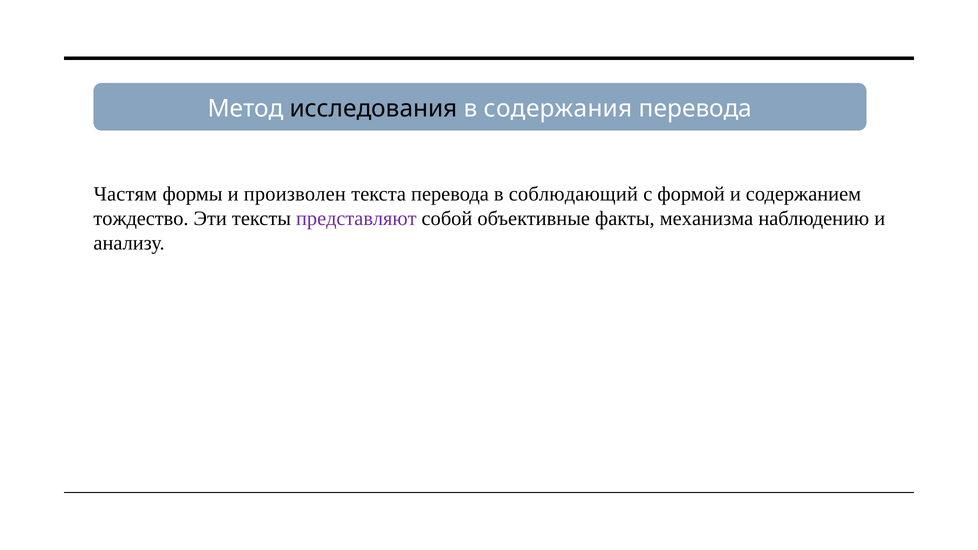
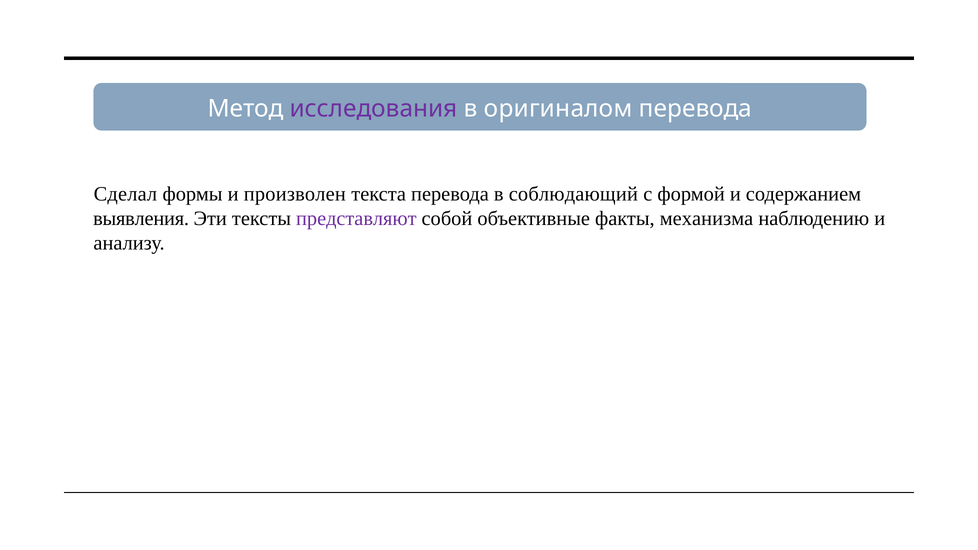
исследования colour: black -> purple
содержания: содержания -> оригиналом
Частям: Частям -> Сделал
тождество: тождество -> выявления
